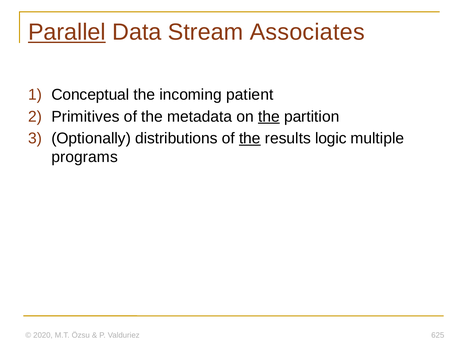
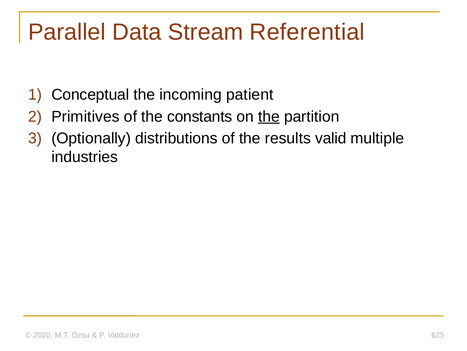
Parallel underline: present -> none
Associates: Associates -> Referential
metadata: metadata -> constants
the at (250, 138) underline: present -> none
logic: logic -> valid
programs: programs -> industries
